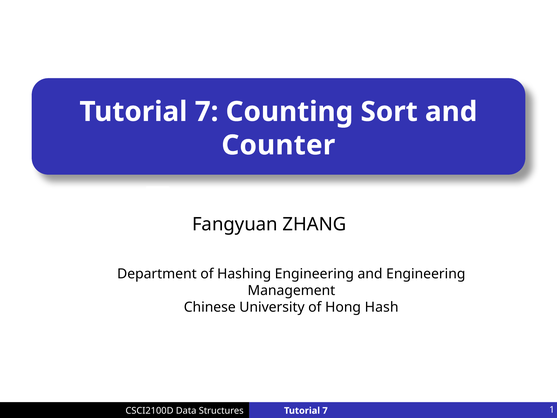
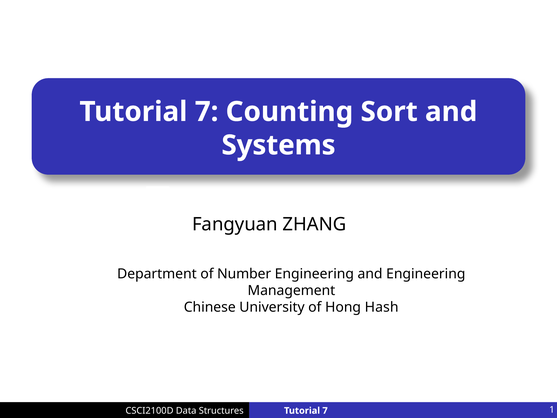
Counter: Counter -> Systems
Hashing: Hashing -> Number
